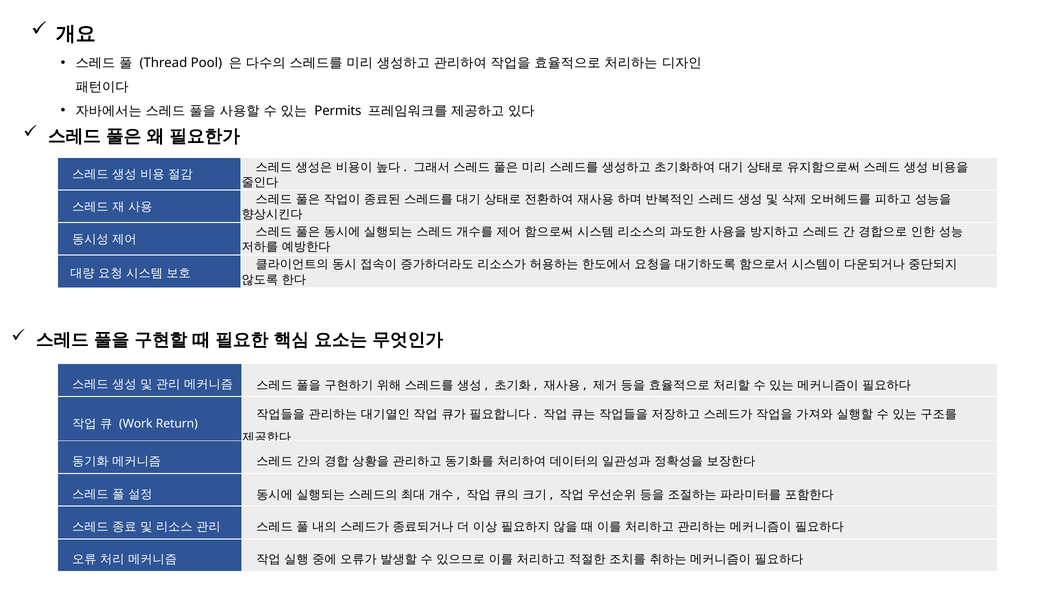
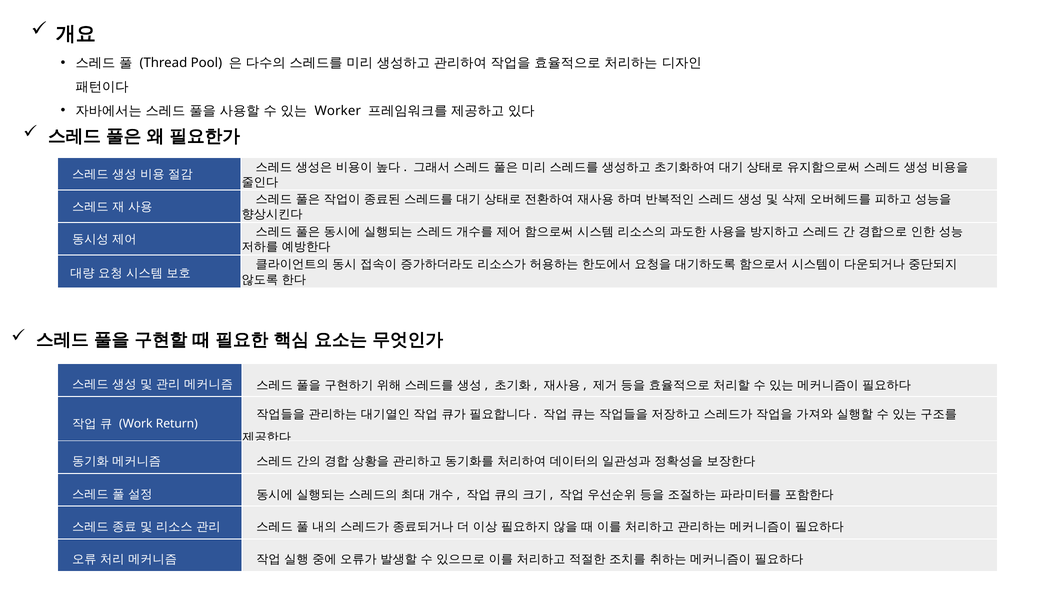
Permits: Permits -> Worker
